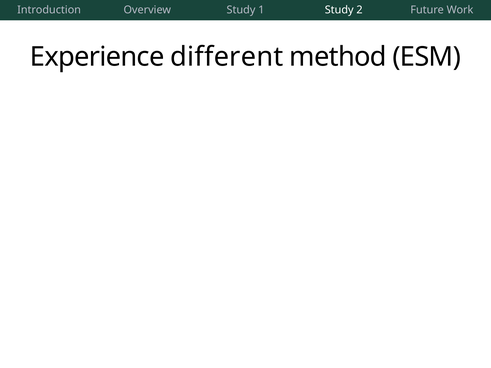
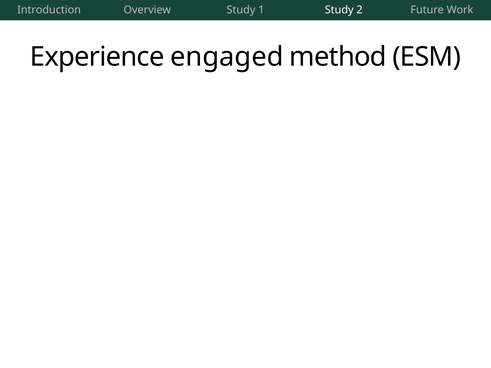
different: different -> engaged
